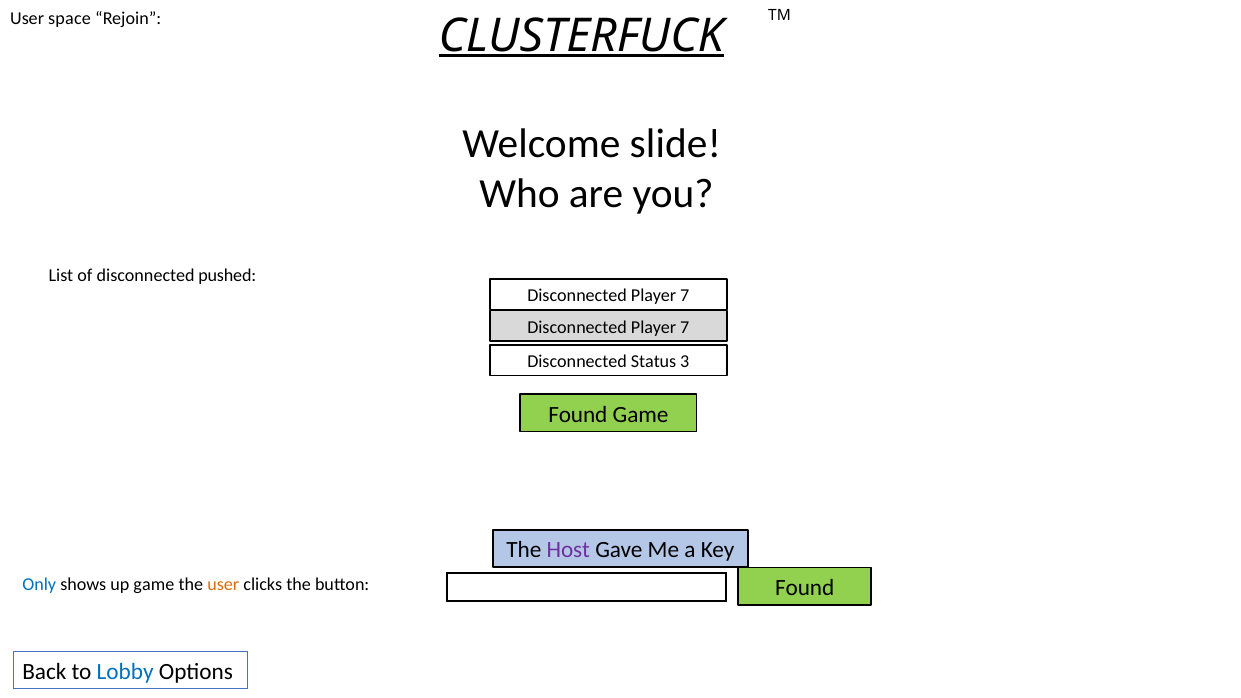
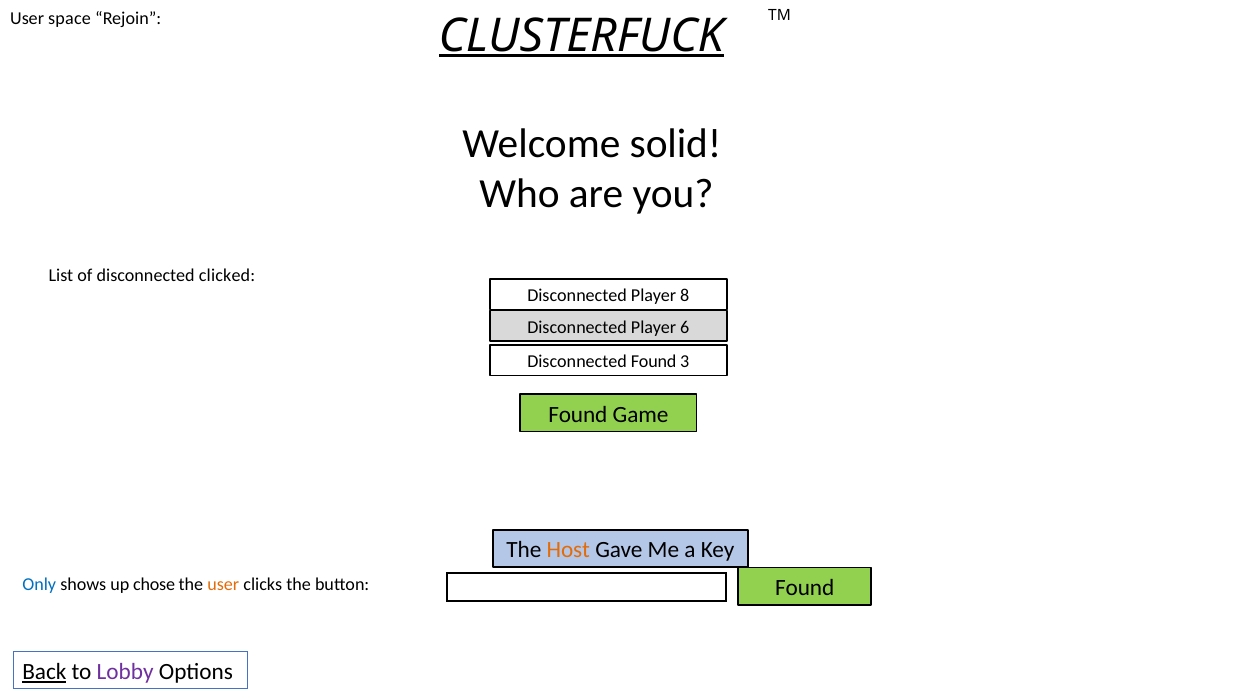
slide: slide -> solid
pushed: pushed -> clicked
7 at (685, 295): 7 -> 8
7 at (685, 327): 7 -> 6
Disconnected Status: Status -> Found
Host colour: purple -> orange
up game: game -> chose
Back underline: none -> present
Lobby colour: blue -> purple
